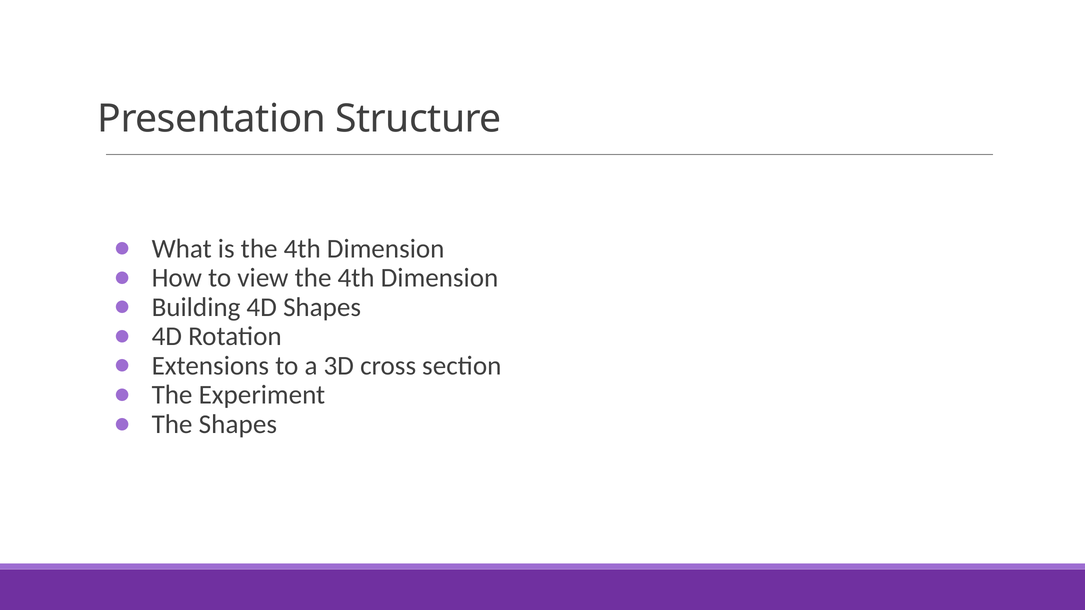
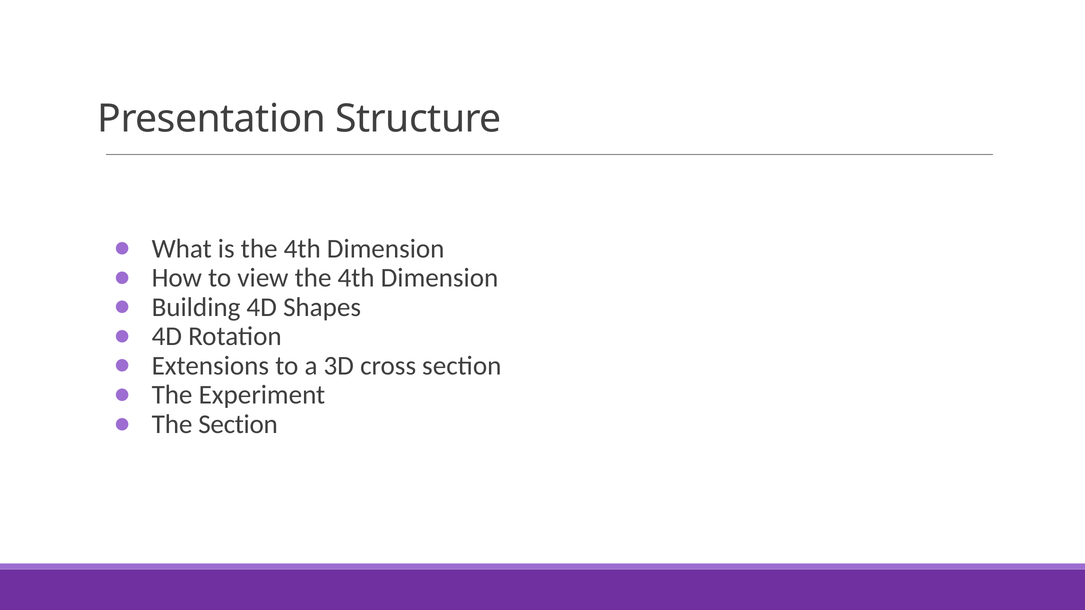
The Shapes: Shapes -> Section
